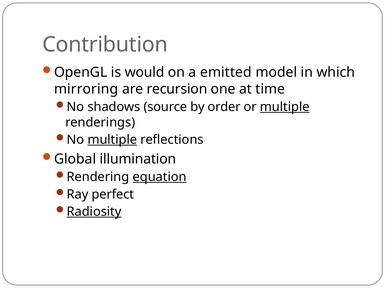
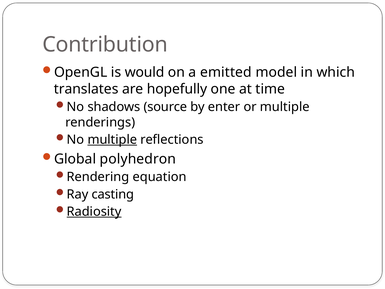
mirroring: mirroring -> translates
recursion: recursion -> hopefully
order: order -> enter
multiple at (285, 107) underline: present -> none
illumination: illumination -> polyhedron
equation underline: present -> none
perfect: perfect -> casting
